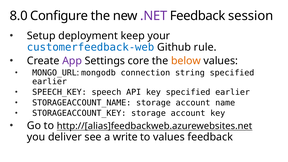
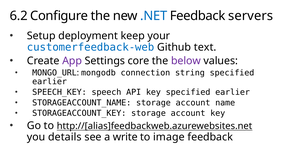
8.0: 8.0 -> 6.2
.NET colour: purple -> blue
session: session -> servers
rule: rule -> text
below colour: orange -> purple
deliver: deliver -> details
to values: values -> image
